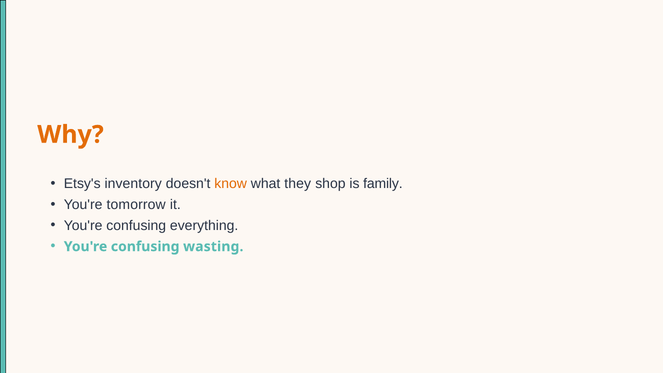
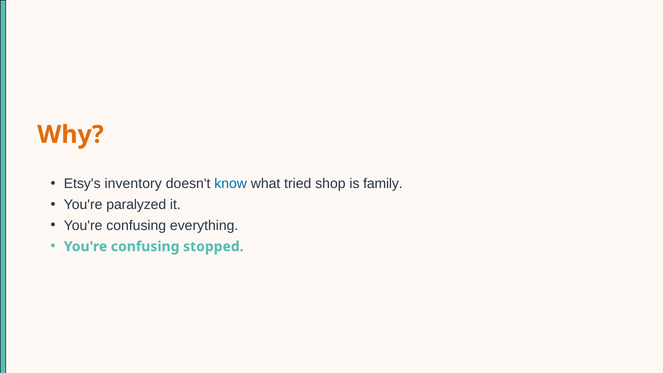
know colour: orange -> blue
they: they -> tried
tomorrow: tomorrow -> paralyzed
wasting: wasting -> stopped
